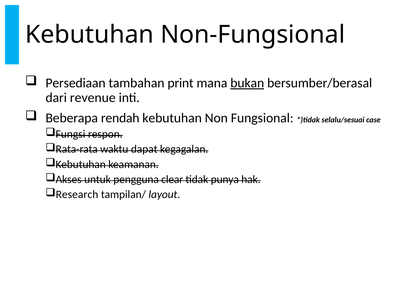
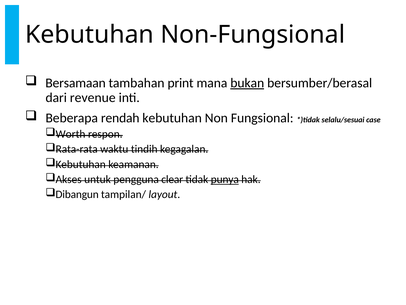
Persediaan: Persediaan -> Bersamaan
Fungsi: Fungsi -> Worth
dapat: dapat -> tindih
punya underline: none -> present
Research: Research -> Dibangun
